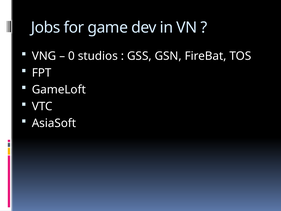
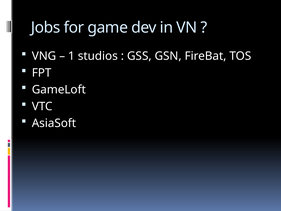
0: 0 -> 1
